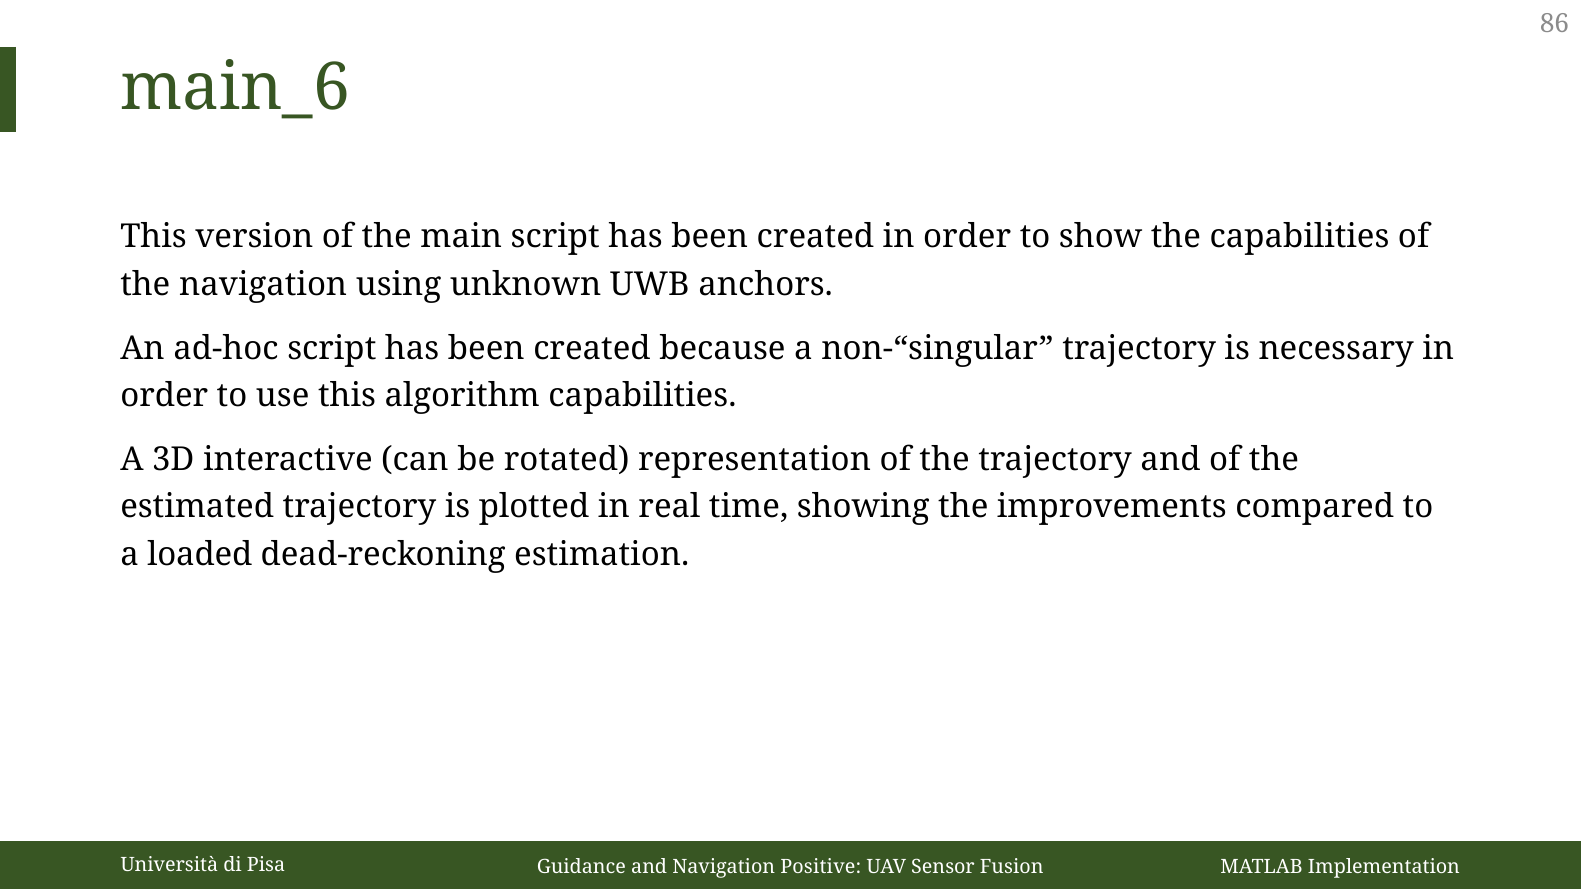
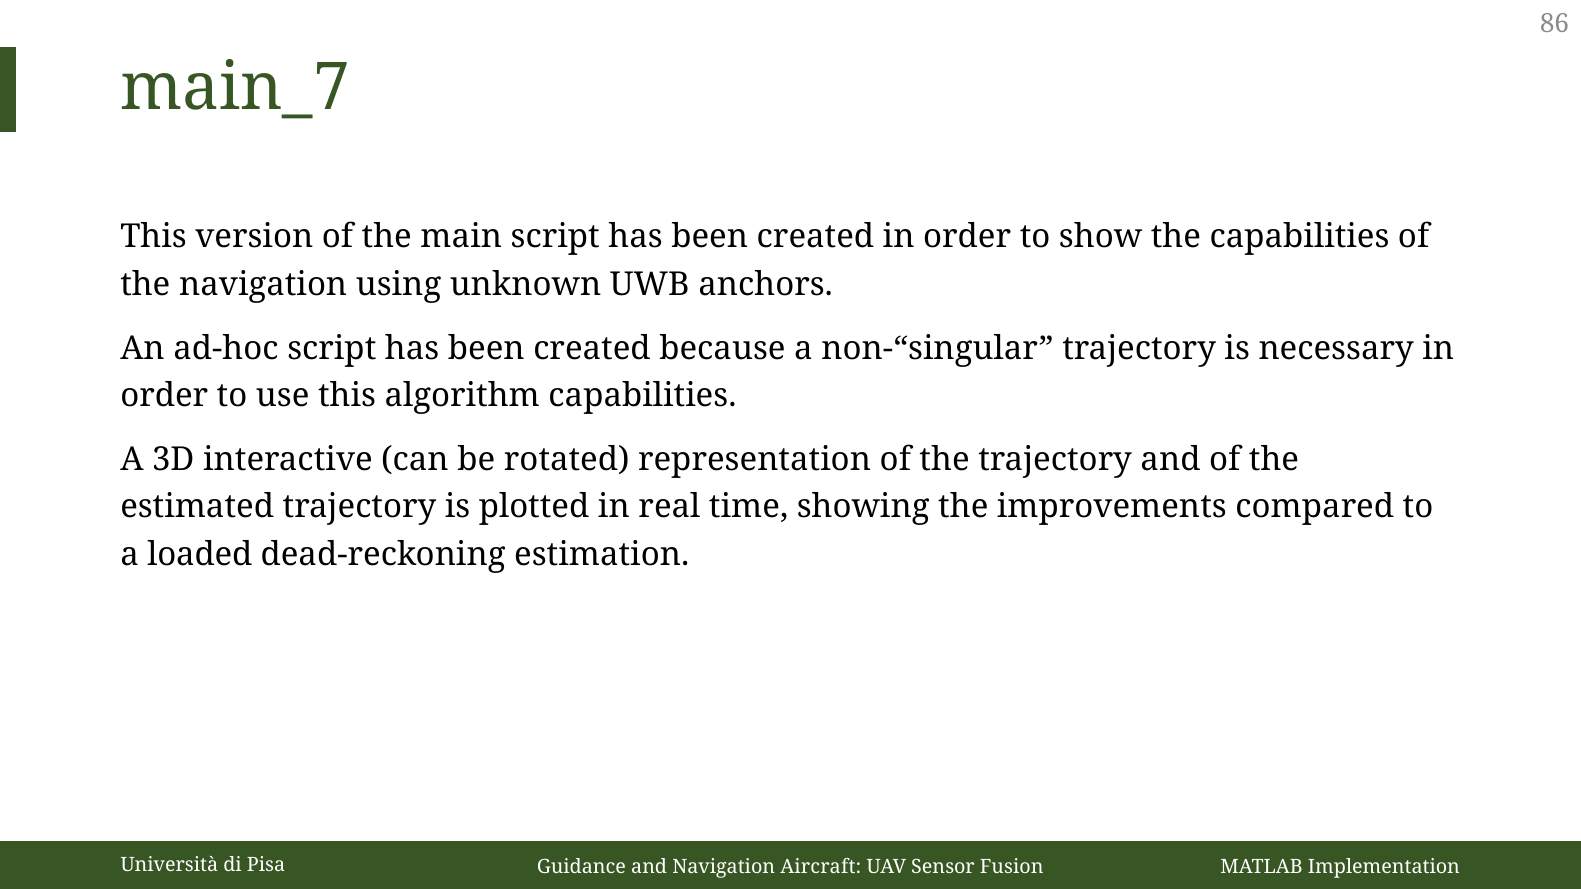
main_6: main_6 -> main_7
Positive: Positive -> Aircraft
